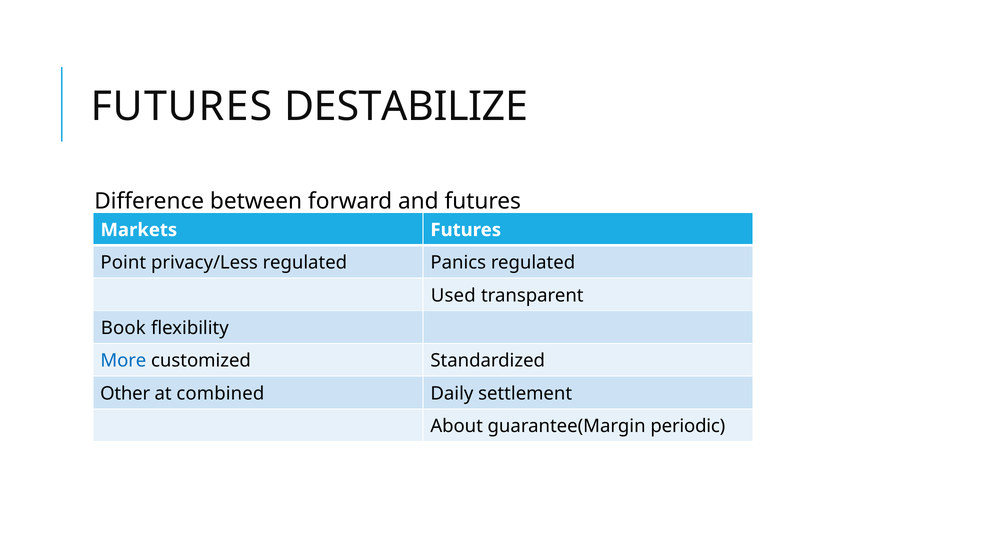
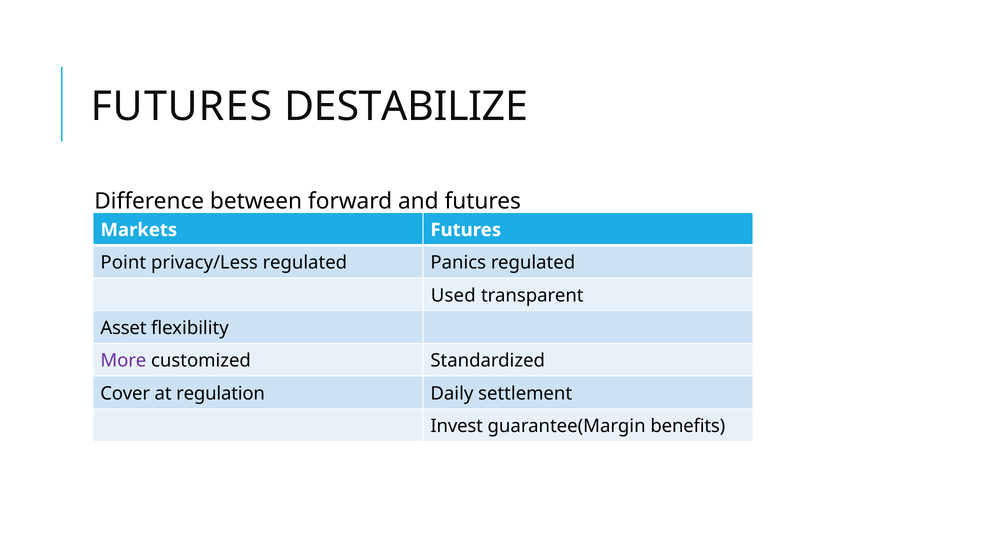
Book: Book -> Asset
More colour: blue -> purple
Other: Other -> Cover
combined: combined -> regulation
About: About -> Invest
periodic: periodic -> benefits
